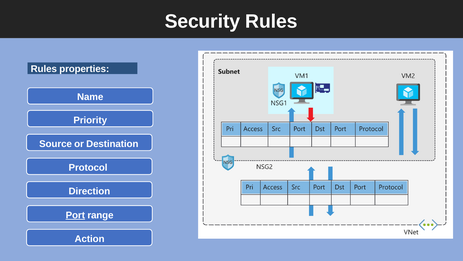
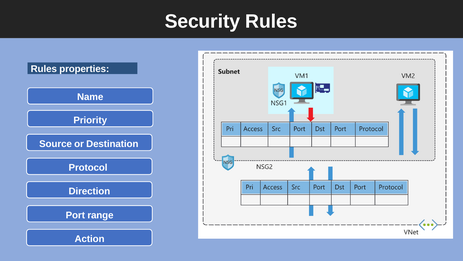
Port underline: present -> none
